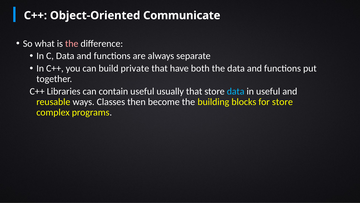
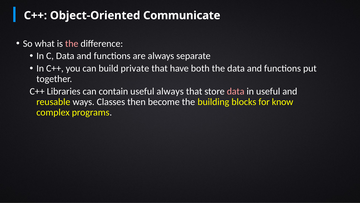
useful usually: usually -> always
data at (236, 91) colour: light blue -> pink
for store: store -> know
